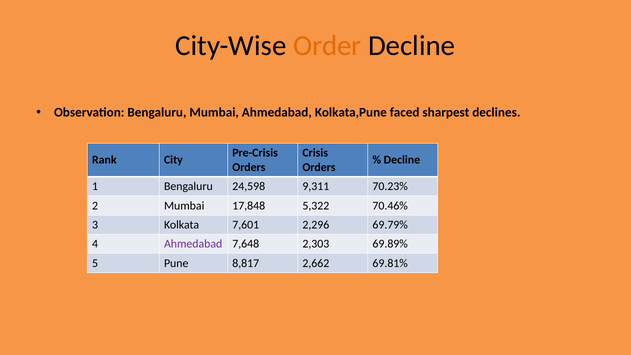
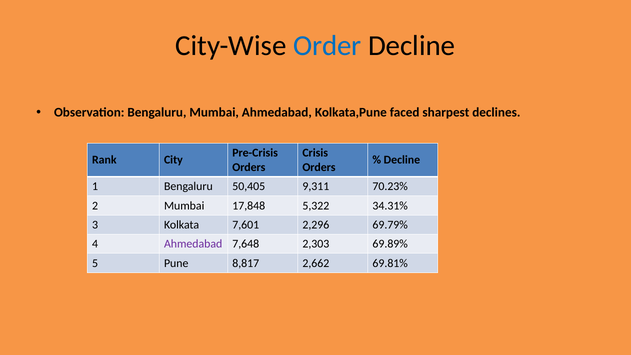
Order colour: orange -> blue
24,598: 24,598 -> 50,405
70.46%: 70.46% -> 34.31%
